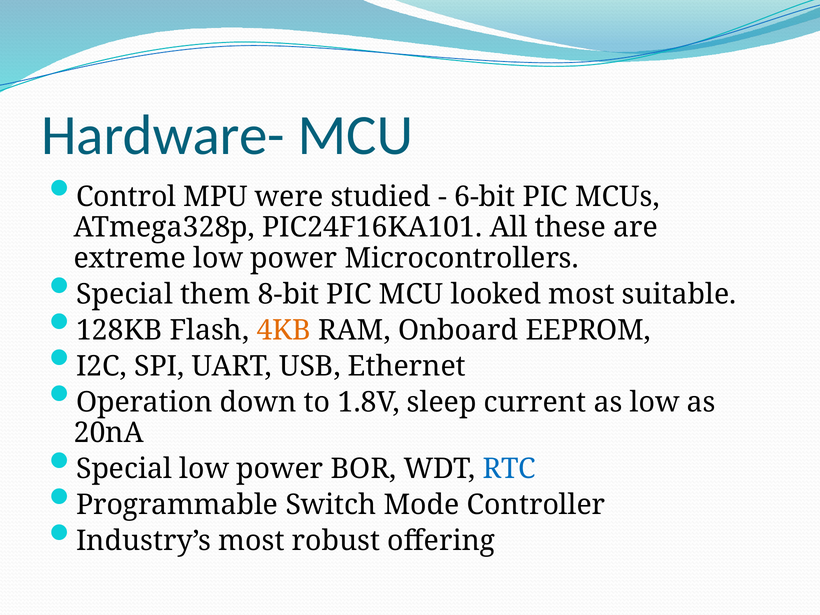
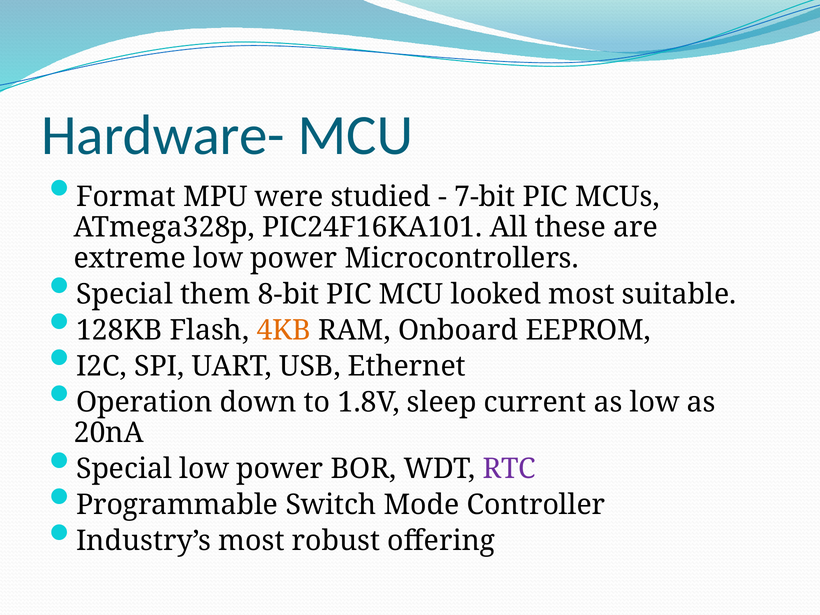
Control: Control -> Format
6-bit: 6-bit -> 7-bit
RTC colour: blue -> purple
